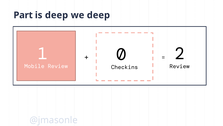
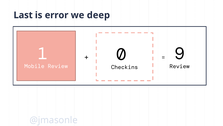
Part: Part -> Last
is deep: deep -> error
2: 2 -> 9
